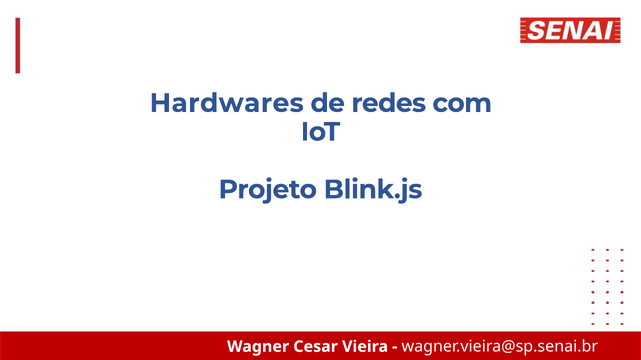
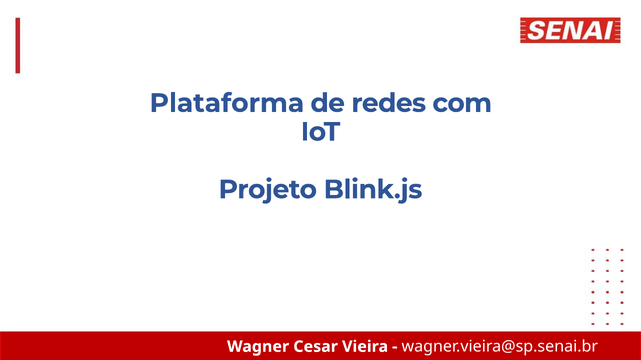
Hardwares: Hardwares -> Plataforma
